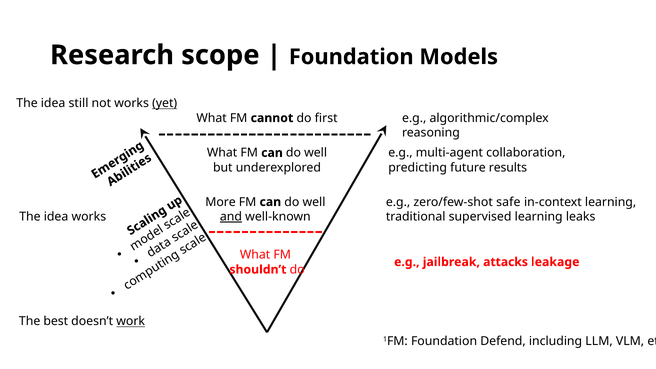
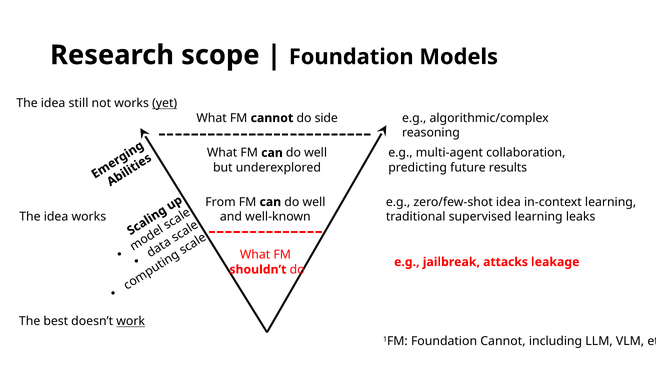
first: first -> side
More: More -> From
zero/few-shot safe: safe -> idea
and underline: present -> none
Foundation Defend: Defend -> Cannot
